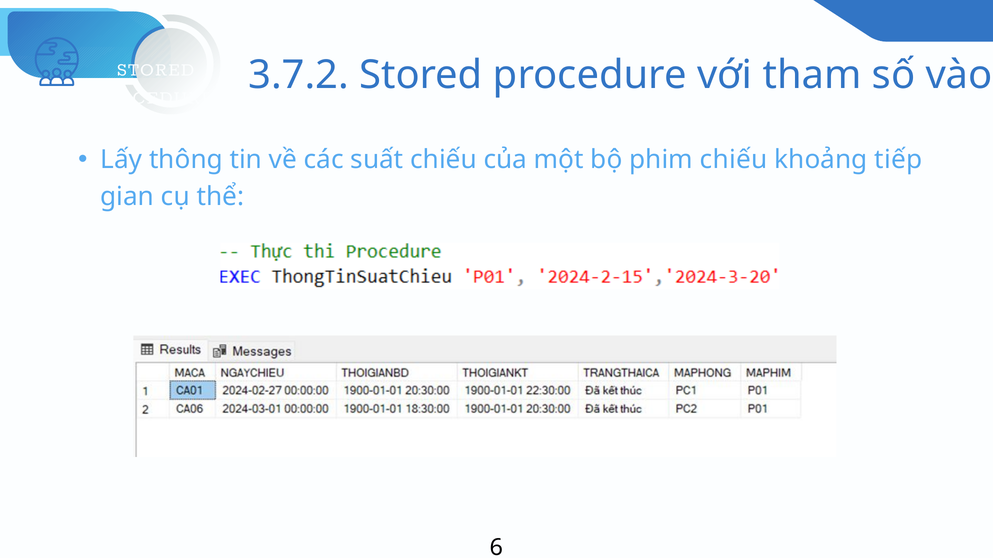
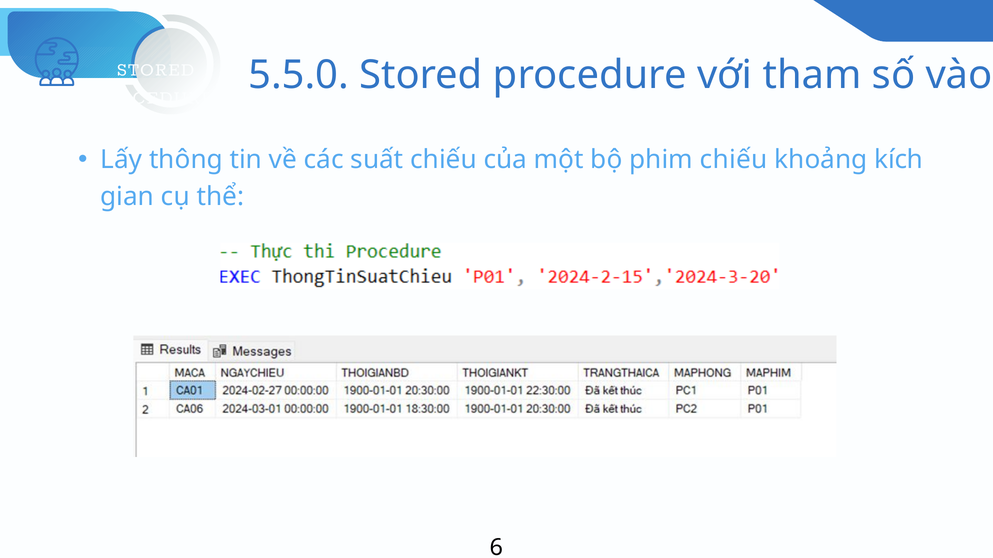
3.7.2: 3.7.2 -> 5.5.0
tiếp: tiếp -> kích
